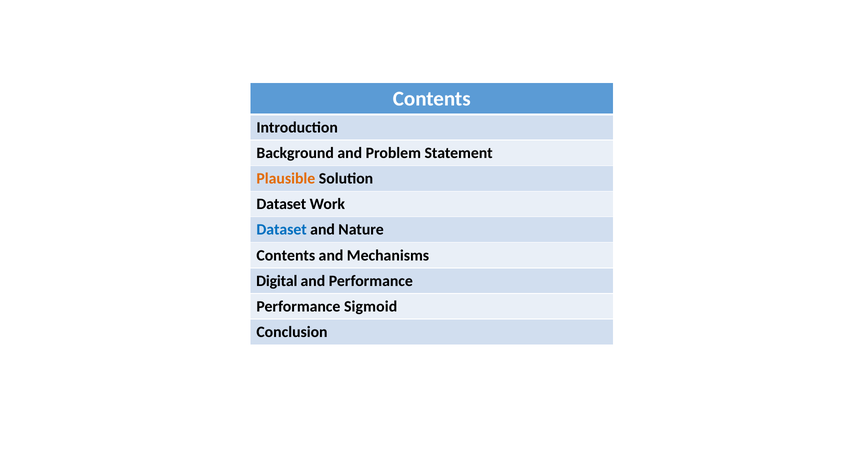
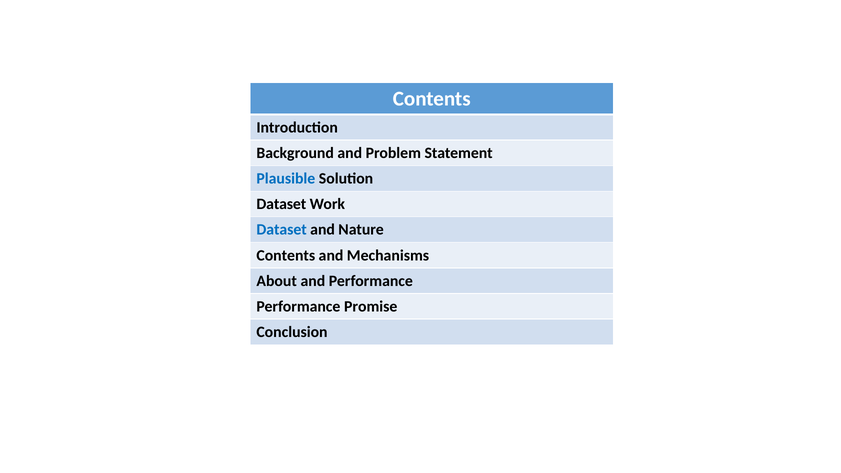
Plausible colour: orange -> blue
Digital: Digital -> About
Sigmoid: Sigmoid -> Promise
